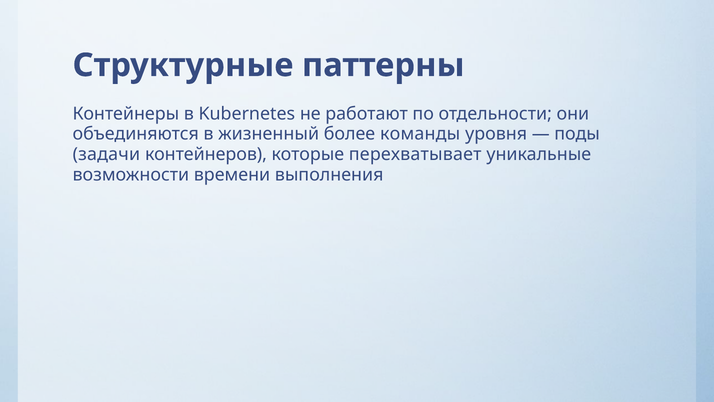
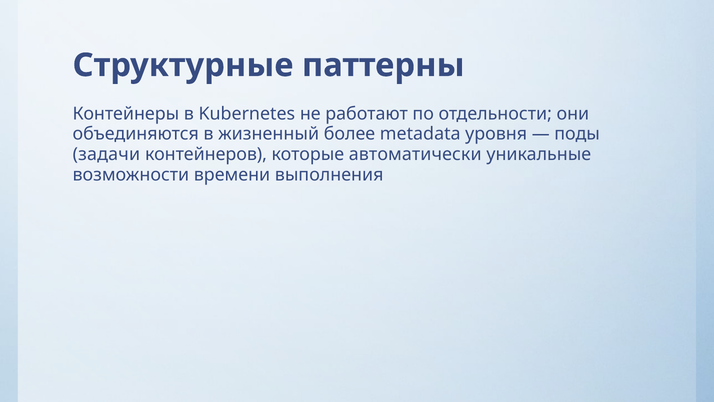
команды: команды -> metadata
перехватывает: перехватывает -> автоматически
